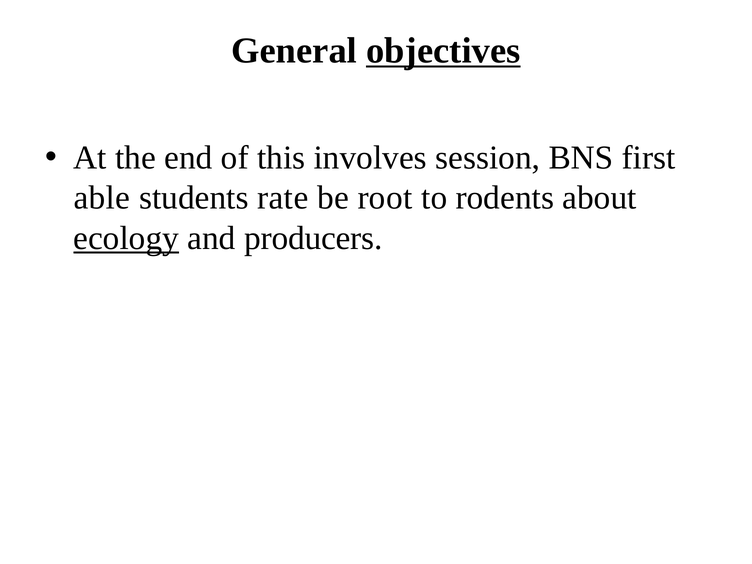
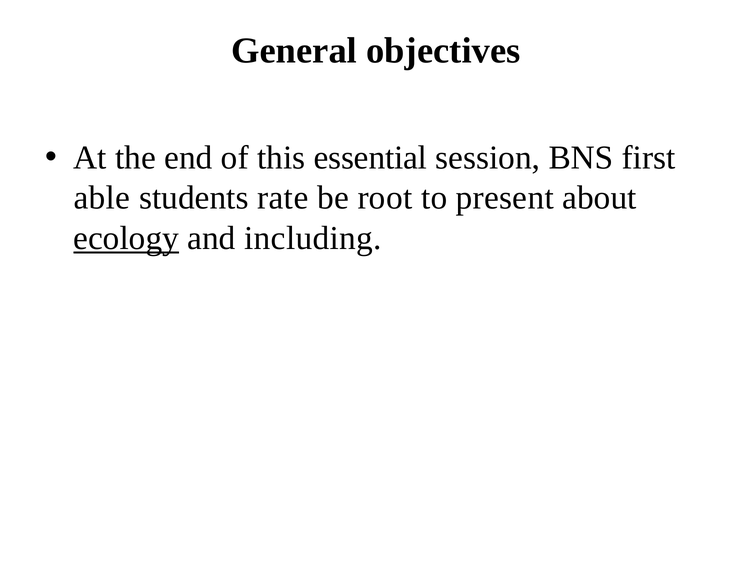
objectives underline: present -> none
involves: involves -> essential
rodents: rodents -> present
producers: producers -> including
